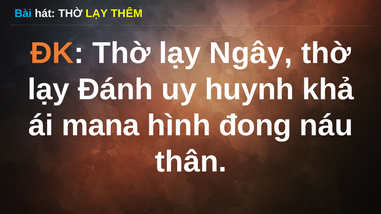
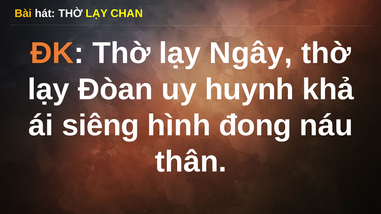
Bài colour: light blue -> yellow
THÊM: THÊM -> CHAN
Đánh: Đánh -> Đòan
mana: mana -> siêng
